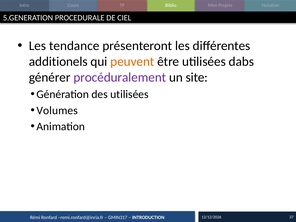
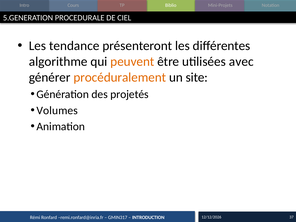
additionels: additionels -> algorithme
dabs: dabs -> avec
procéduralement colour: purple -> orange
des utilisées: utilisées -> projetés
